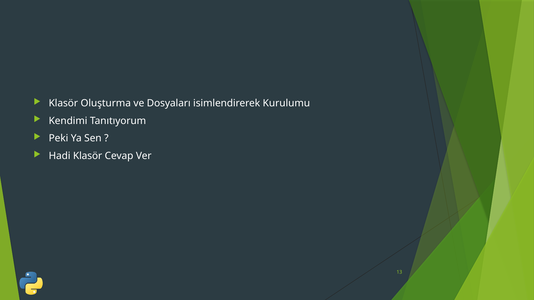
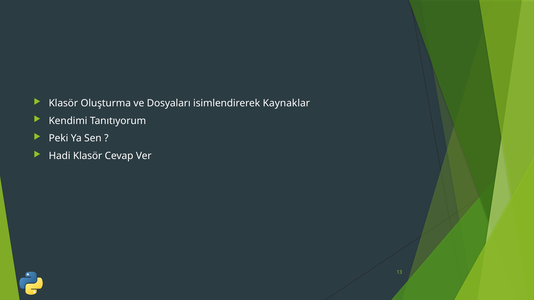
Kurulumu: Kurulumu -> Kaynaklar
